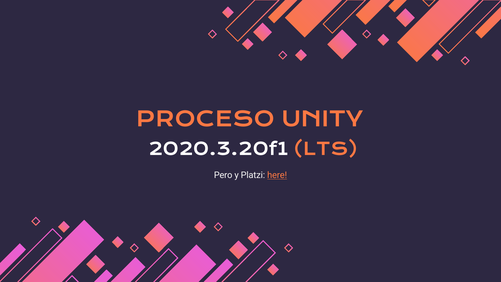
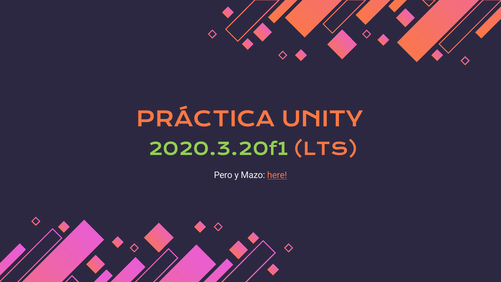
PROCESO: PROCESO -> PRÁCTICA
2020.3.20f1 colour: white -> light green
Platzi: Platzi -> Mazo
